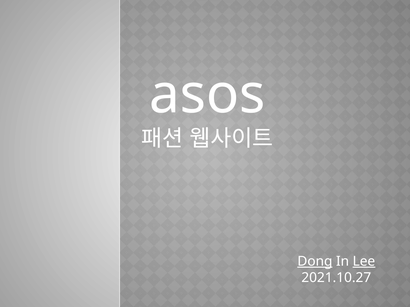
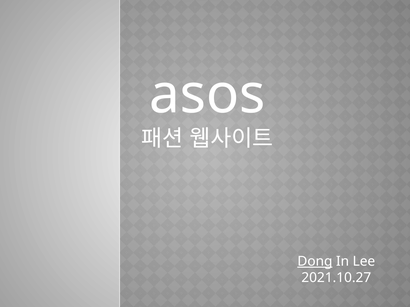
Lee underline: present -> none
